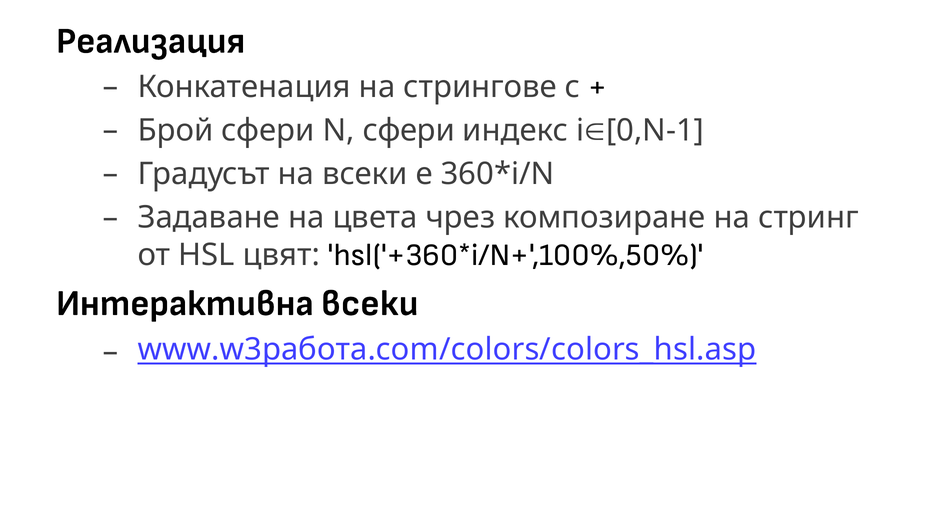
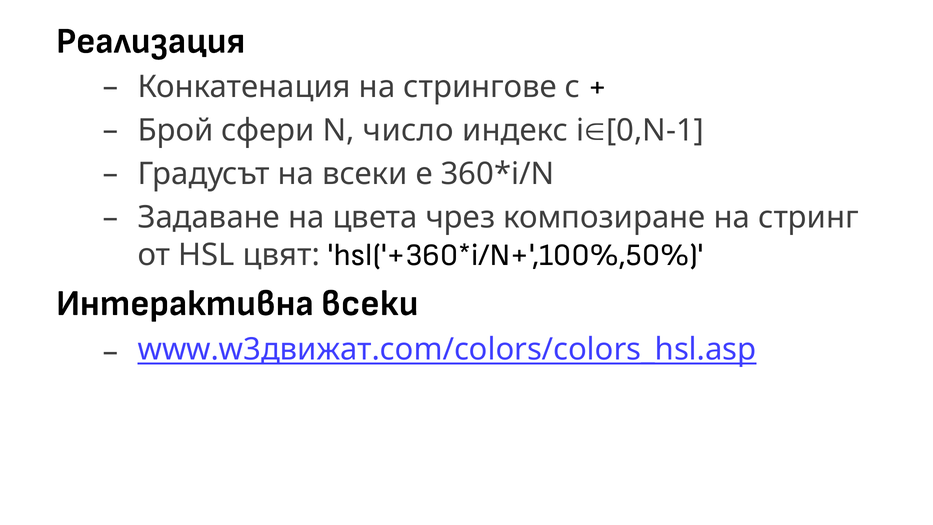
N сфери: сфери -> число
www.w3работа.com/colors/colors_hsl.asp: www.w3работа.com/colors/colors_hsl.asp -> www.w3движат.com/colors/colors_hsl.asp
